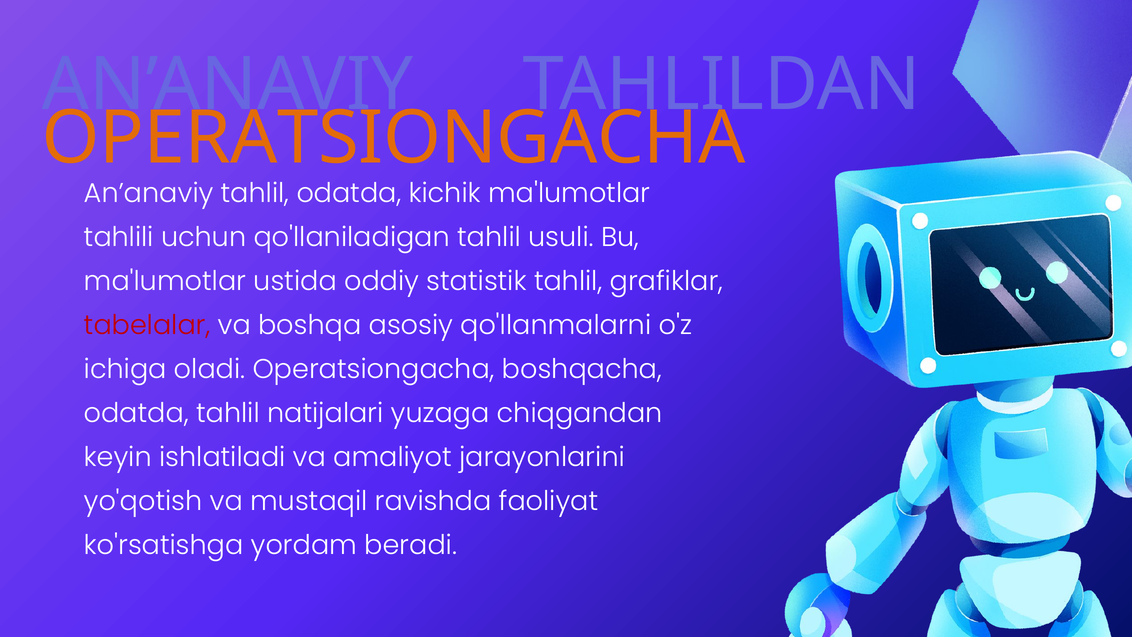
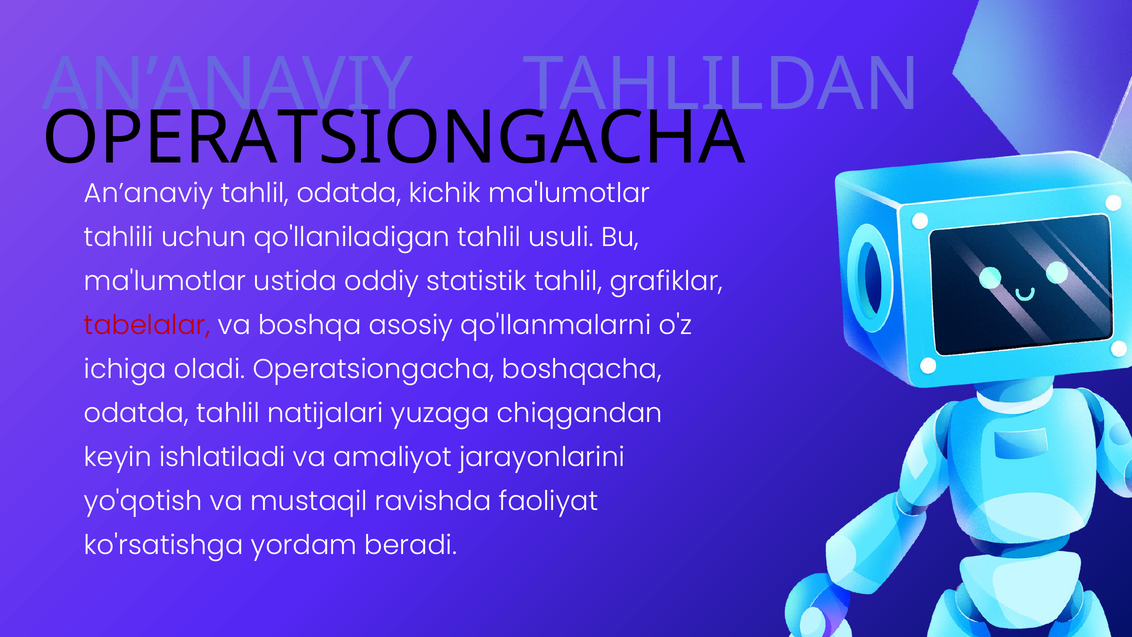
OPERATSIONGACHA at (394, 138) colour: orange -> black
